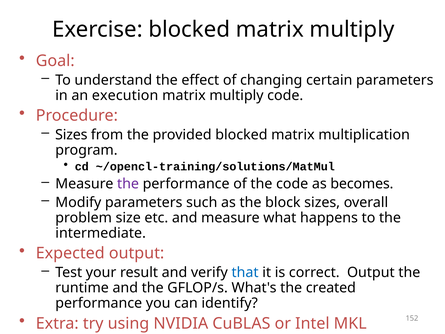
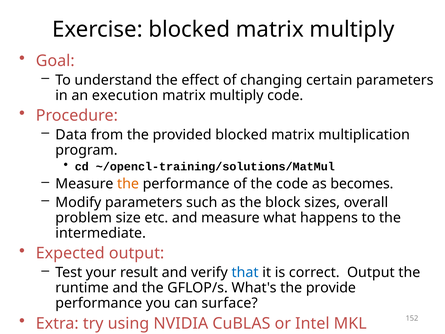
Sizes at (71, 135): Sizes -> Data
the at (128, 184) colour: purple -> orange
created: created -> provide
identify: identify -> surface
